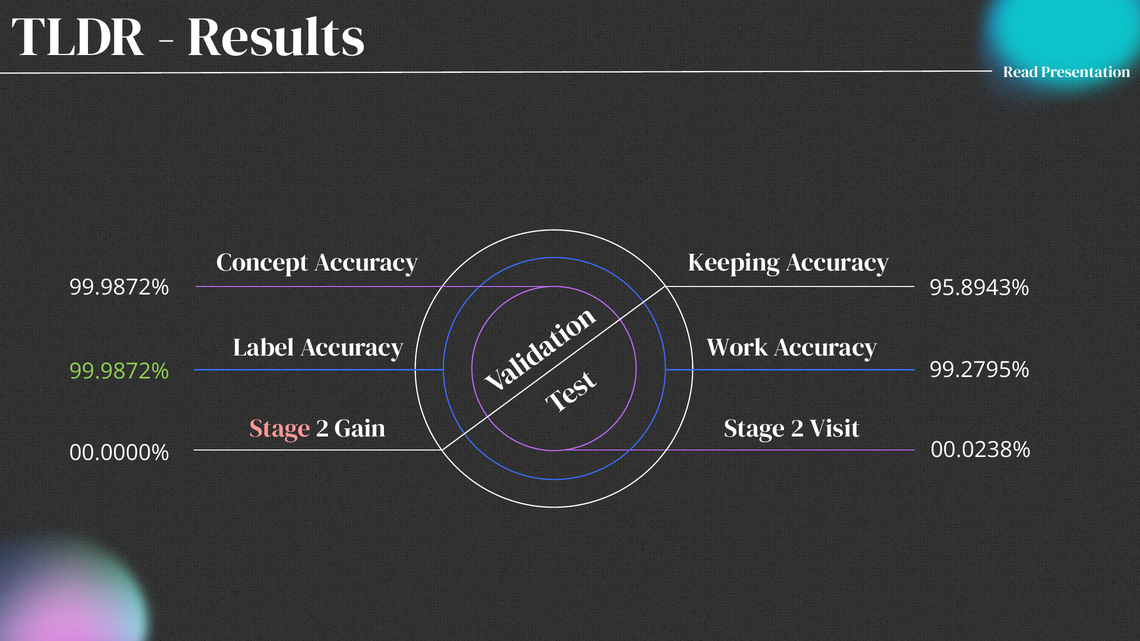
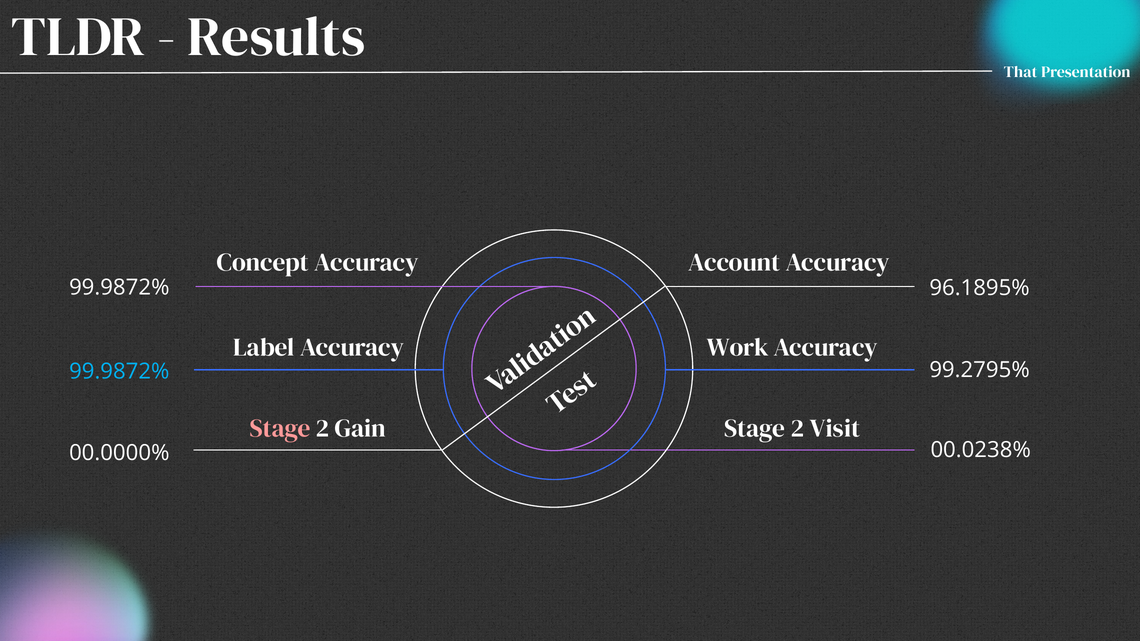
Read: Read -> That
Keeping: Keeping -> Account
95.8943%: 95.8943% -> 96.1895%
99.9872% at (119, 371) colour: light green -> light blue
